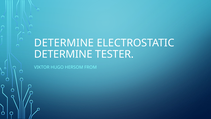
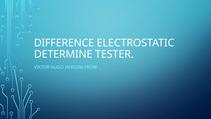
DETERMINE at (64, 43): DETERMINE -> DIFFERENCE
